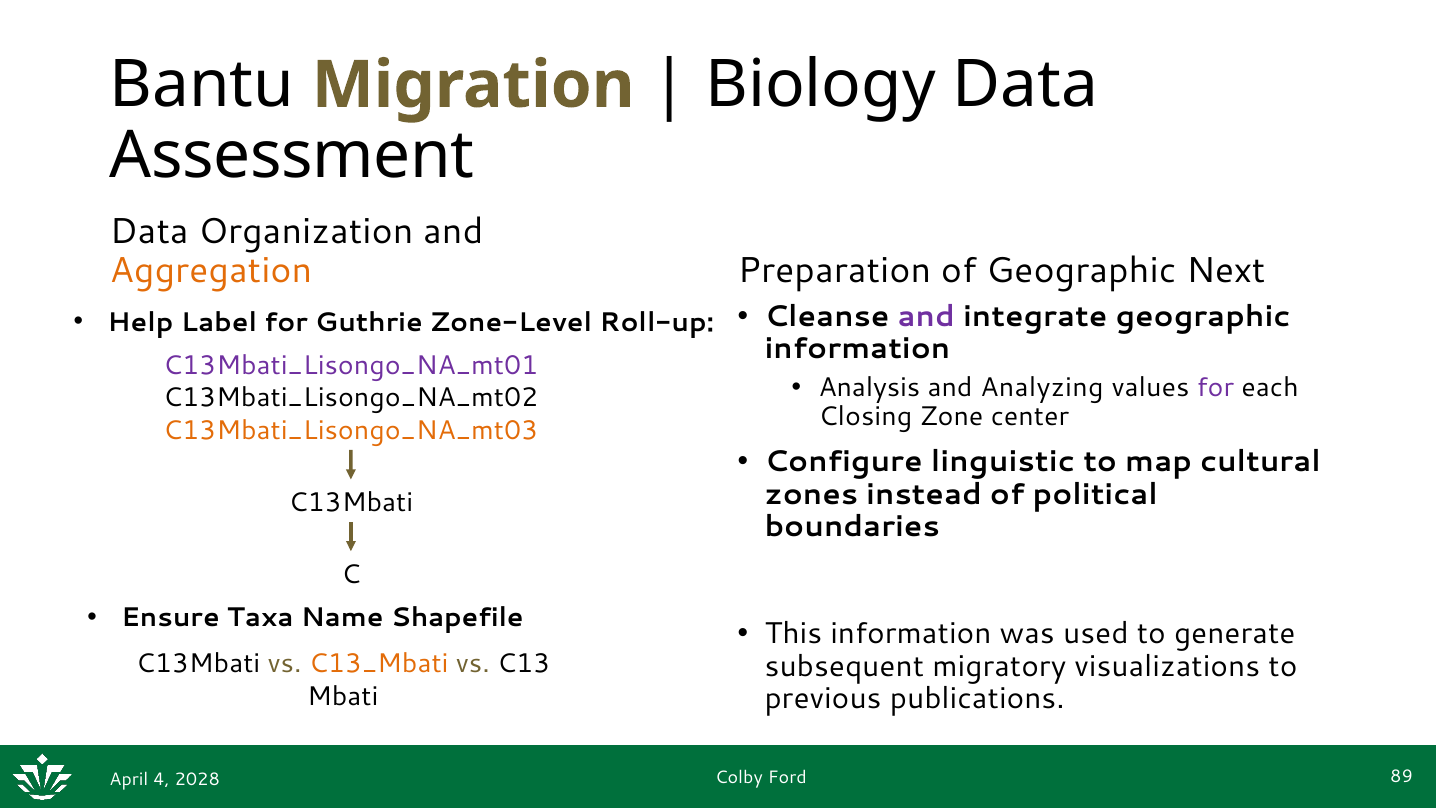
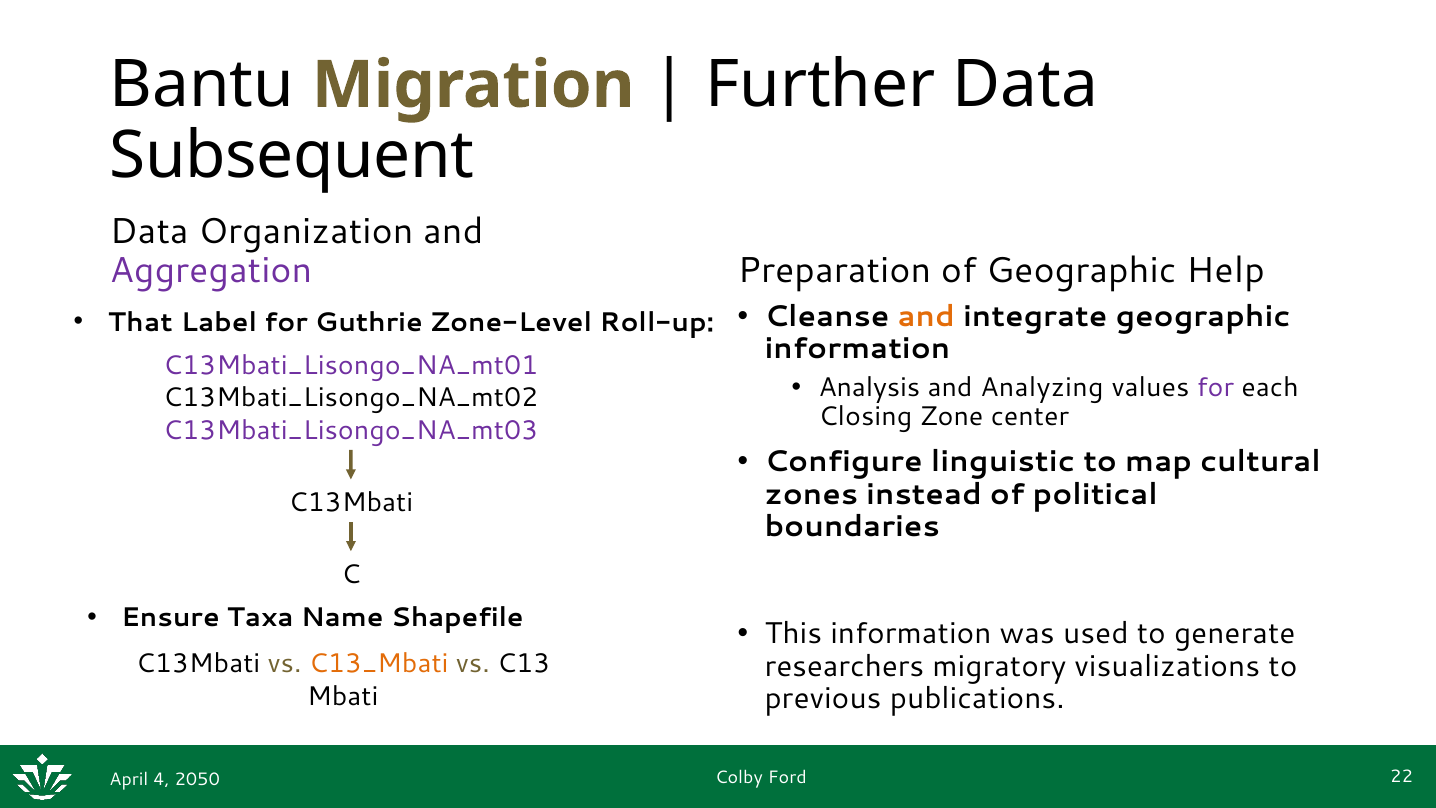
Biology: Biology -> Further
Assessment: Assessment -> Subsequent
Aggregation colour: orange -> purple
Next: Next -> Help
and at (926, 316) colour: purple -> orange
Help: Help -> That
C13Mbati_Lisongo_NA_mt03 colour: orange -> purple
subsequent: subsequent -> researchers
89: 89 -> 22
2028: 2028 -> 2050
